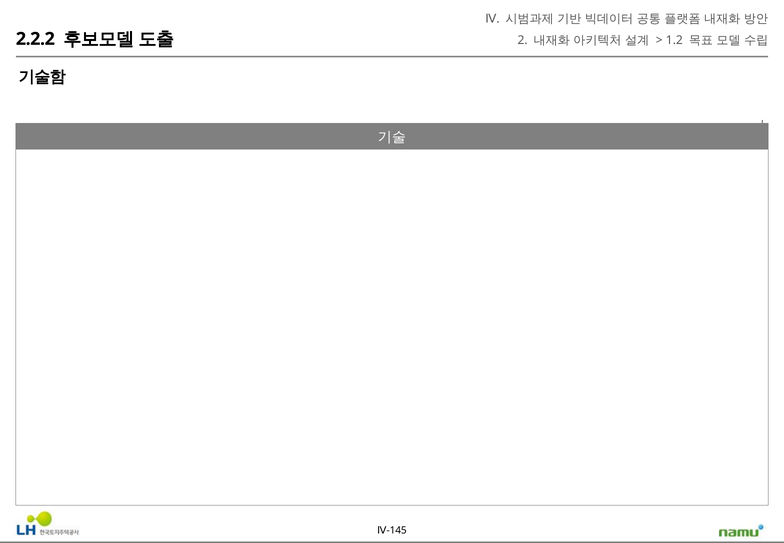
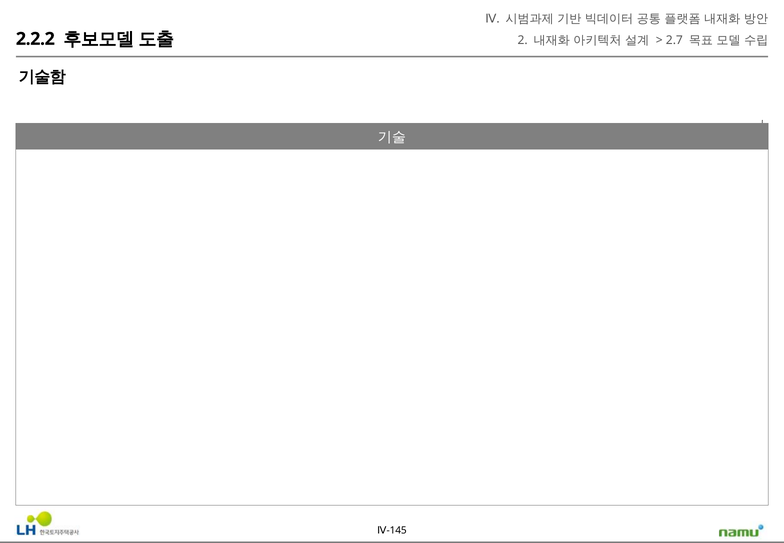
1.2: 1.2 -> 2.7
